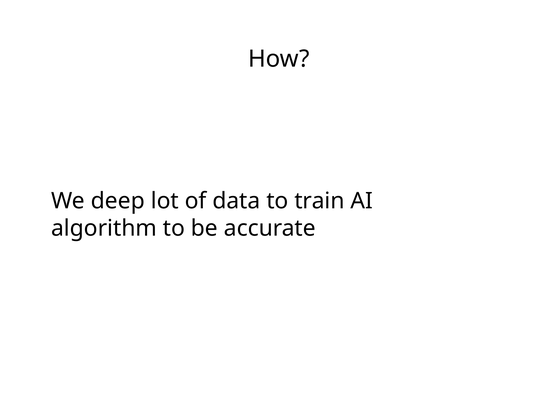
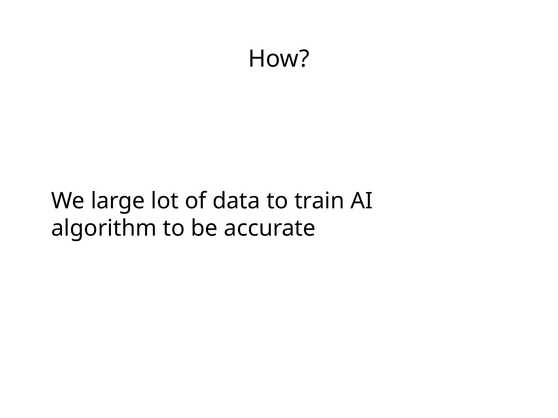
deep: deep -> large
